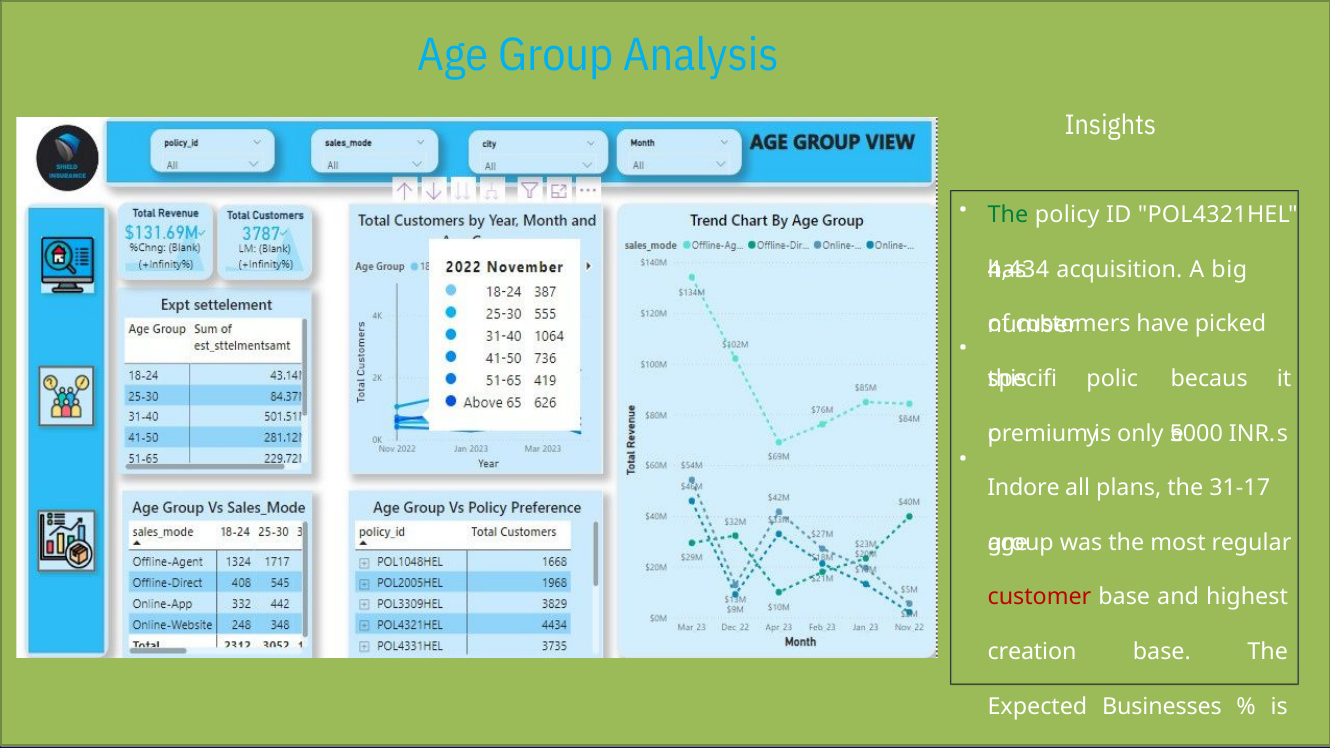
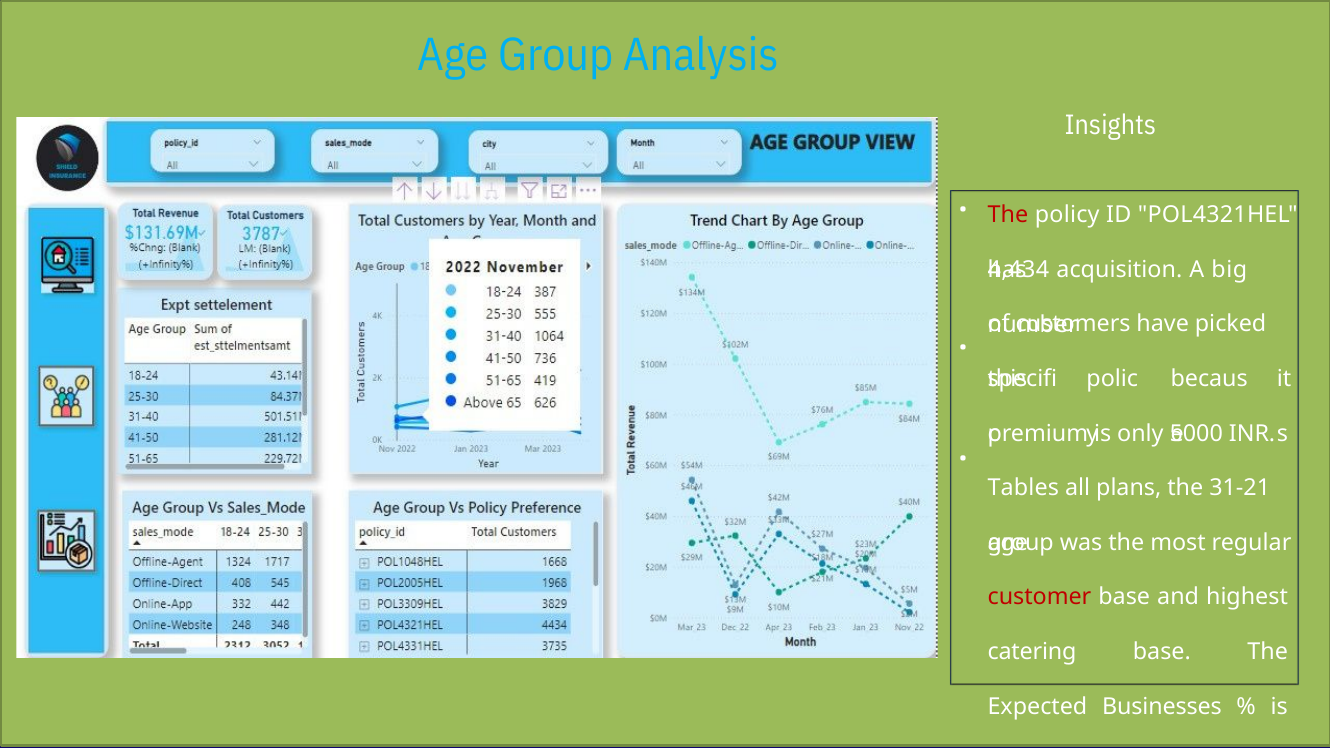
The at (1008, 215) colour: green -> red
Indore: Indore -> Tables
31-17: 31-17 -> 31-21
creation: creation -> catering
